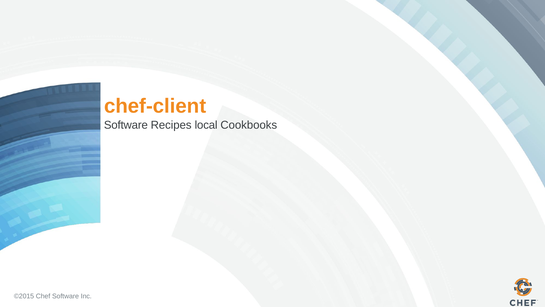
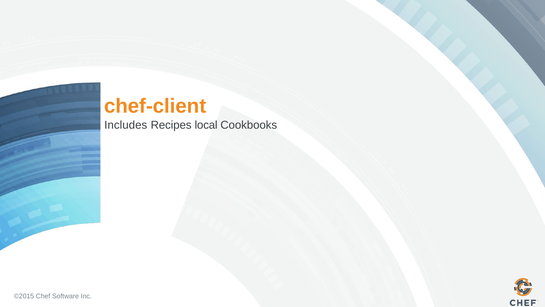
Software at (126, 125): Software -> Includes
